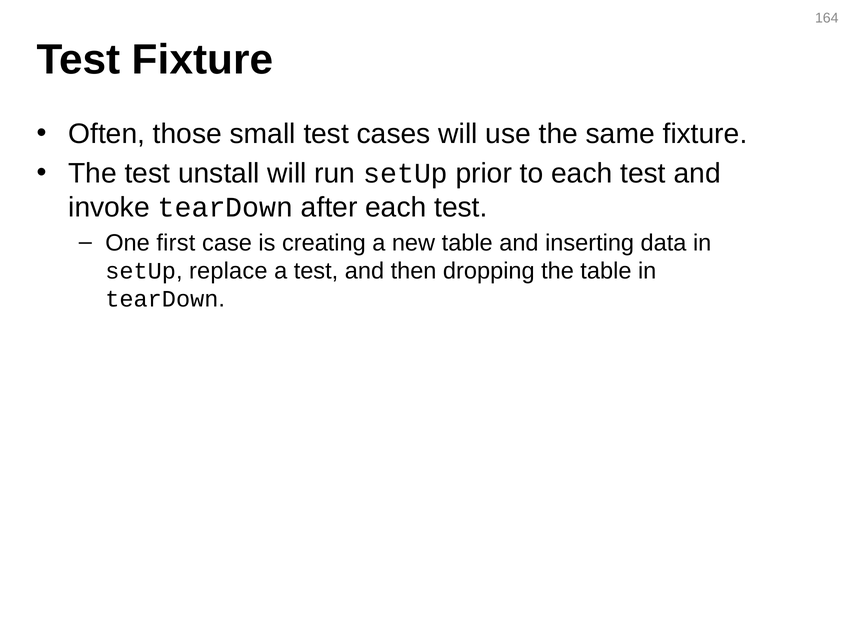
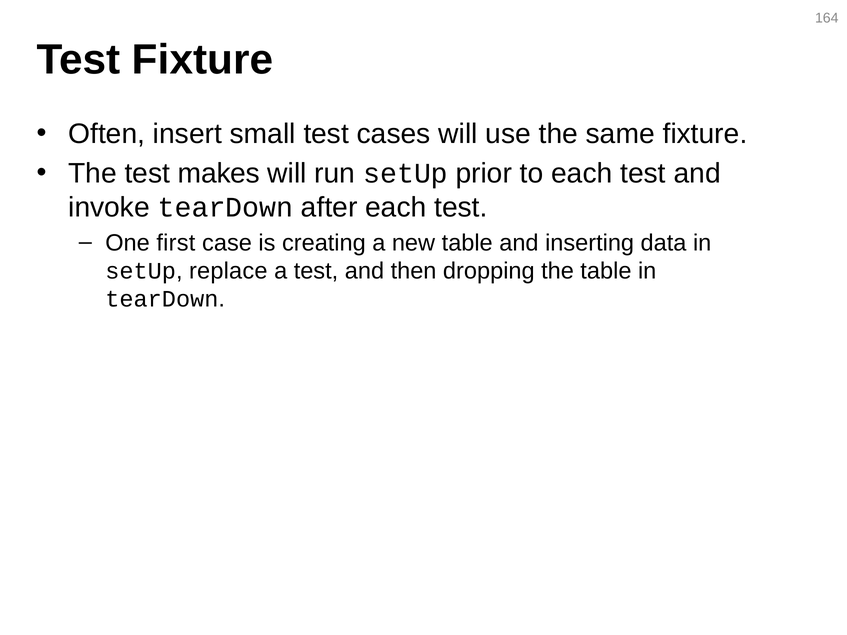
those: those -> insert
unstall: unstall -> makes
